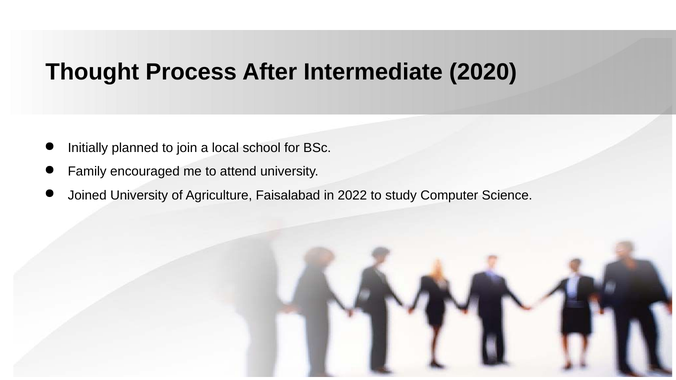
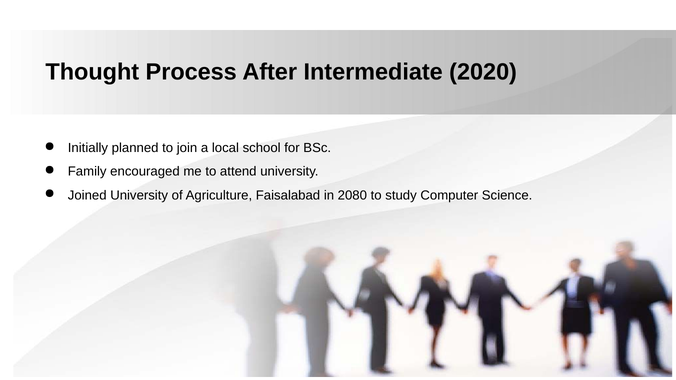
2022: 2022 -> 2080
